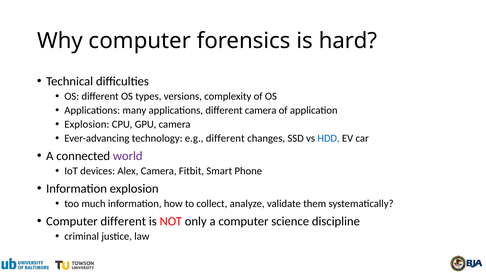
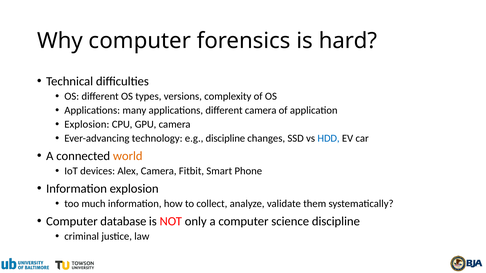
e.g different: different -> discipline
world colour: purple -> orange
Computer different: different -> database
